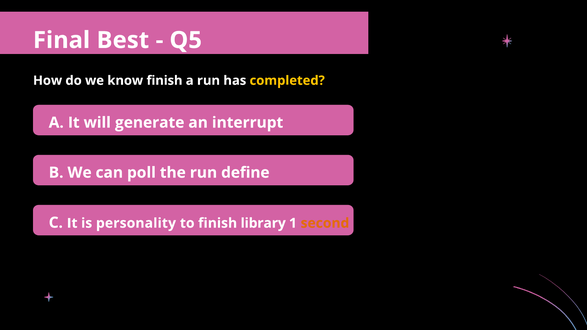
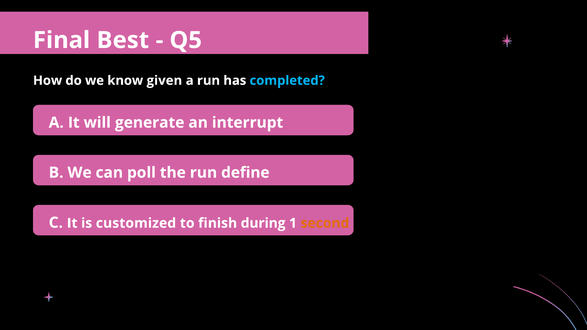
know finish: finish -> given
completed colour: yellow -> light blue
personality: personality -> customized
library: library -> during
